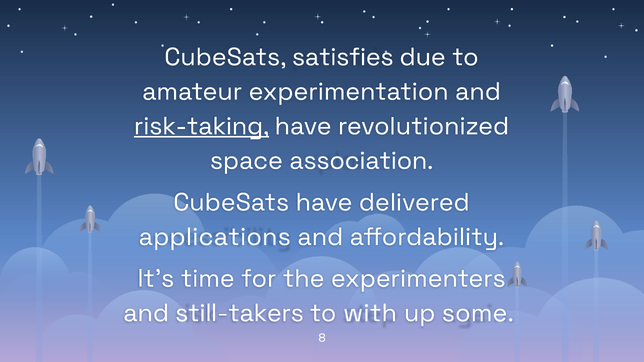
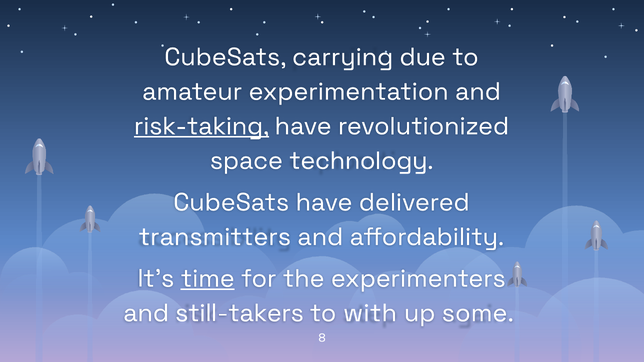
satisfies: satisfies -> carrying
association: association -> technology
applications: applications -> transmitters
time underline: none -> present
